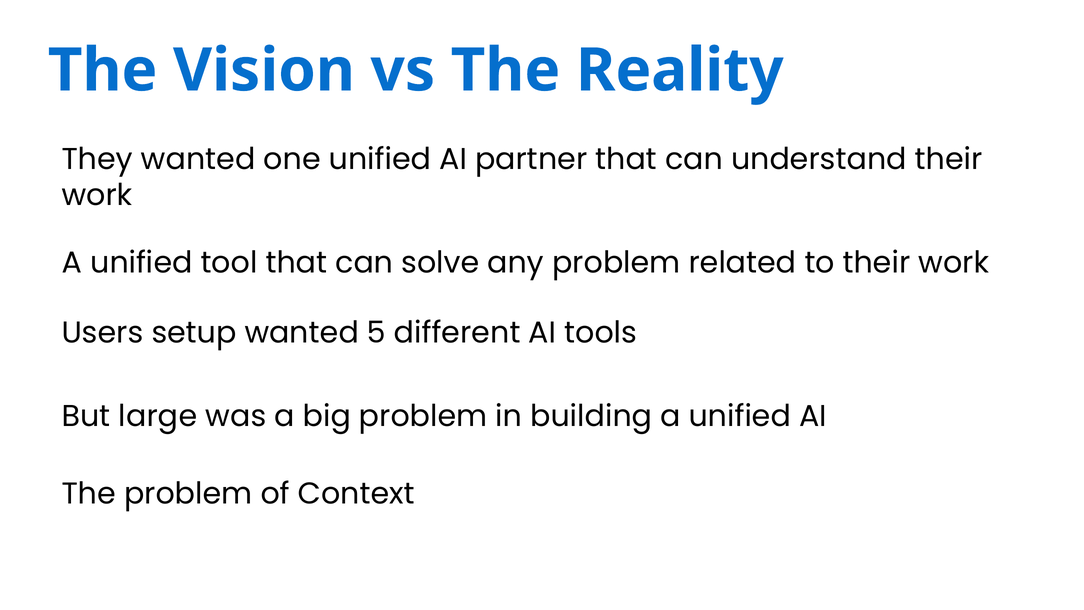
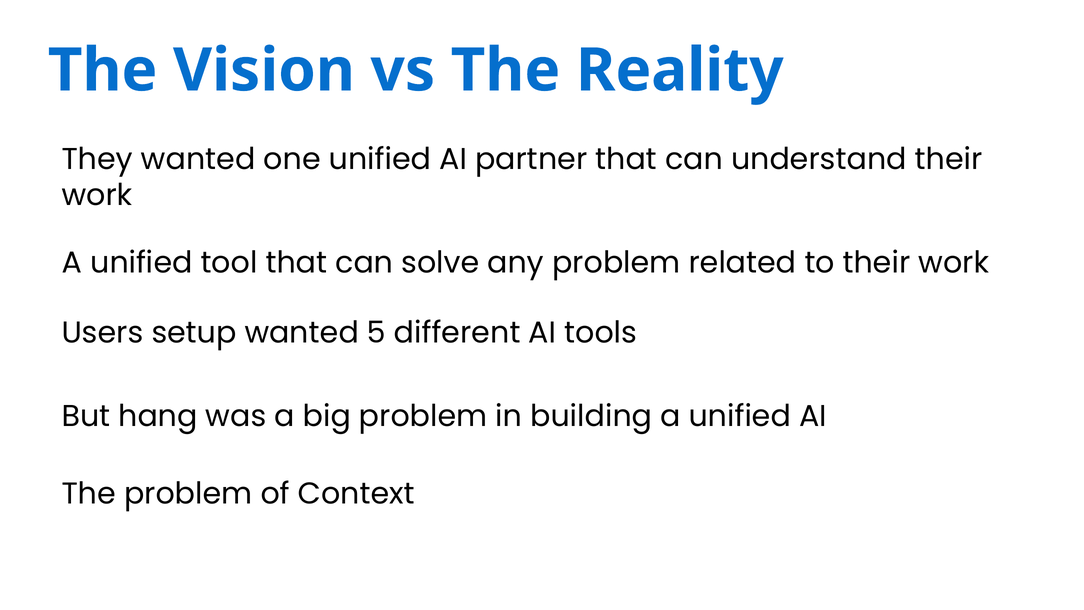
large: large -> hang
